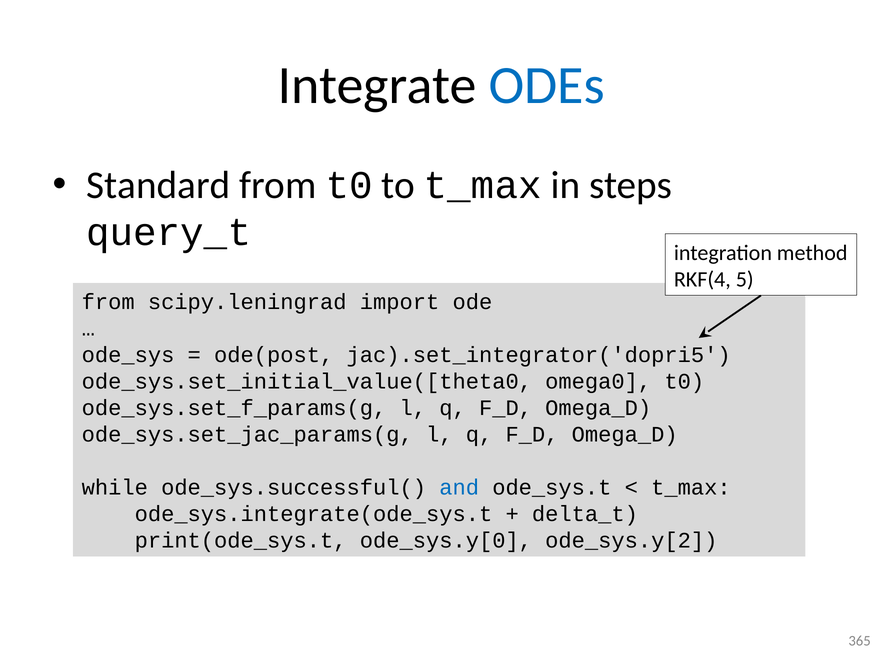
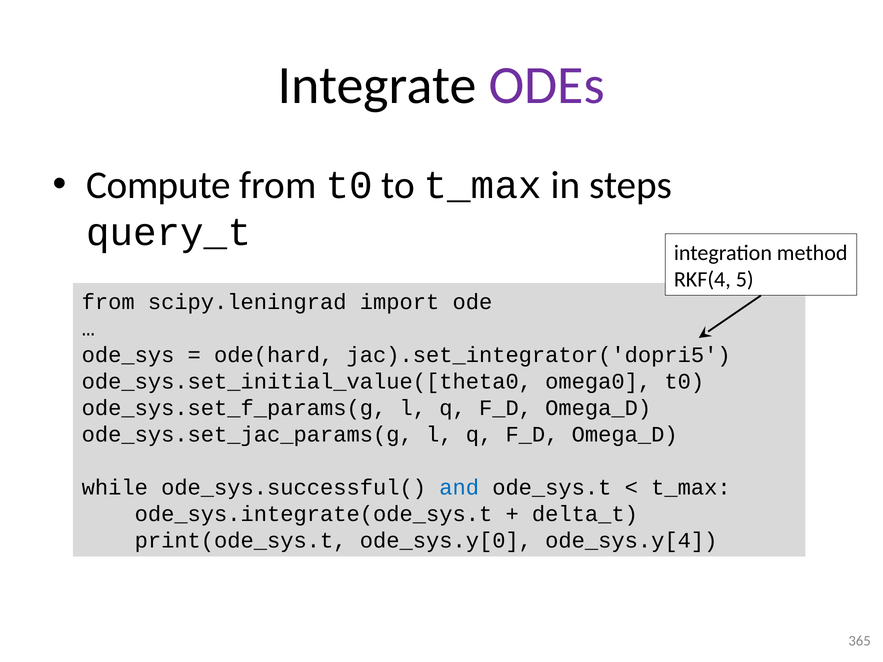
ODEs colour: blue -> purple
Standard: Standard -> Compute
ode(post: ode(post -> ode(hard
ode_sys.y[2: ode_sys.y[2 -> ode_sys.y[4
